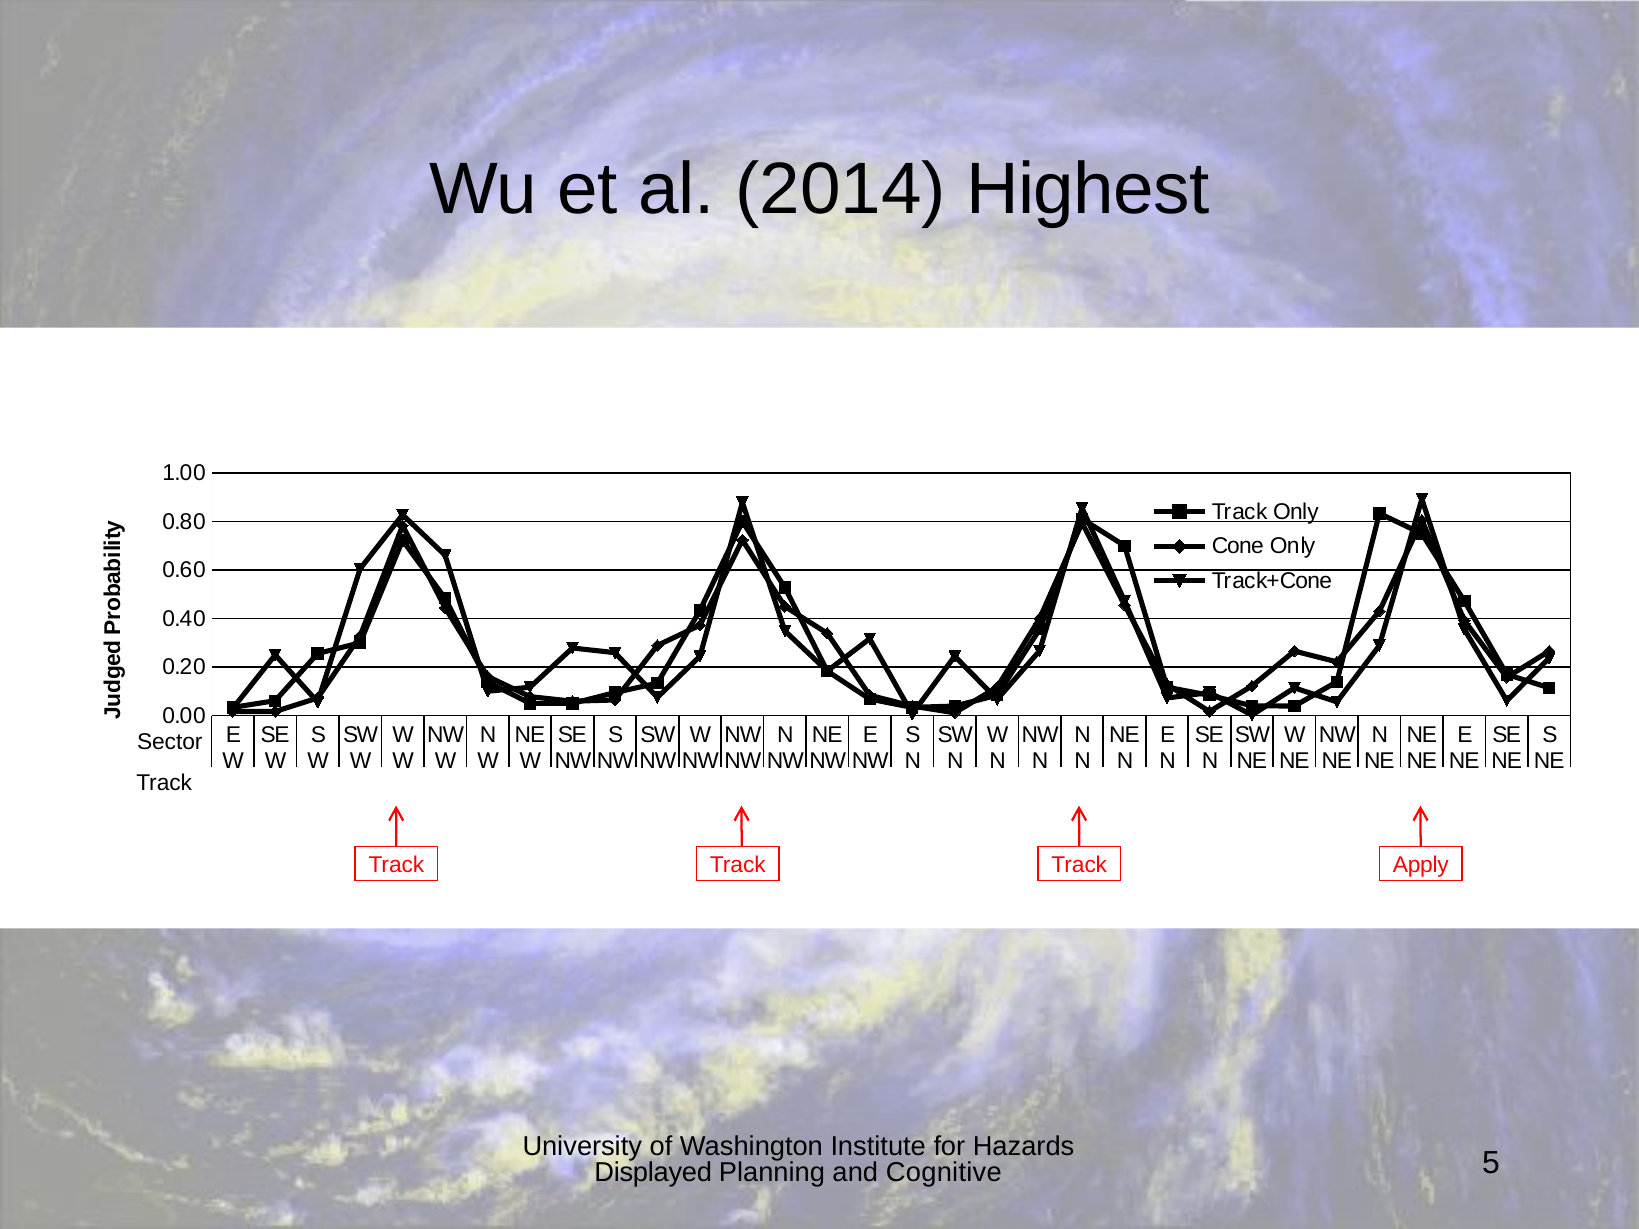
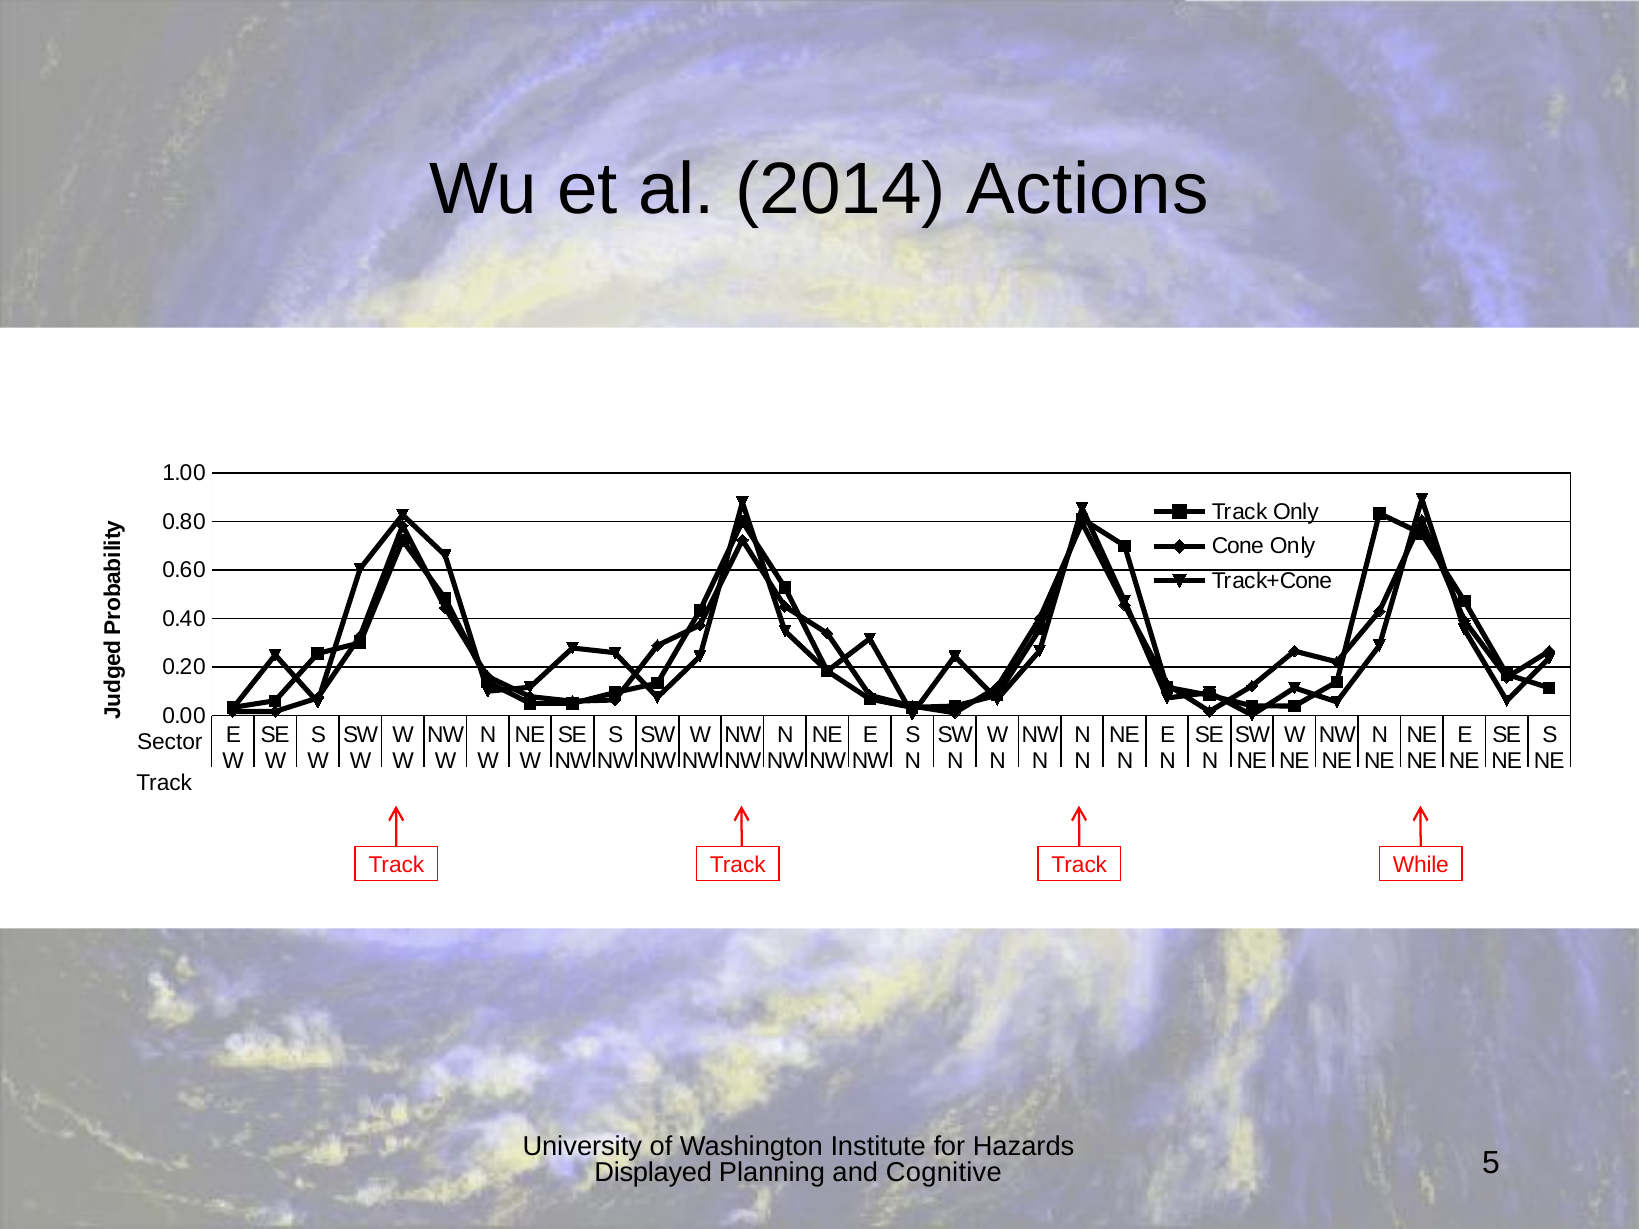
Highest: Highest -> Actions
Apply: Apply -> While
